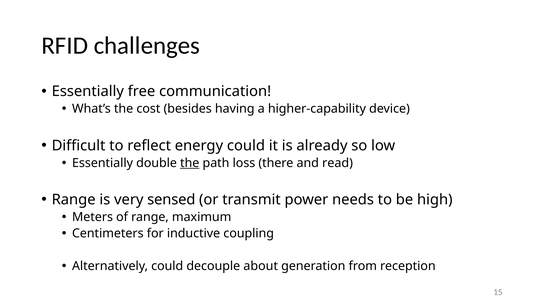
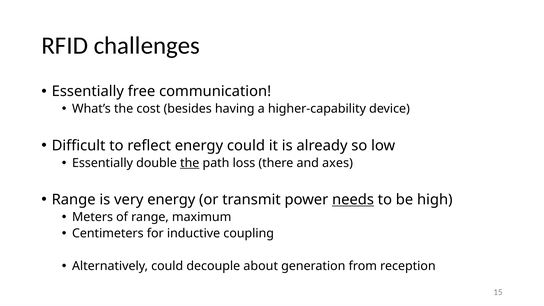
read: read -> axes
very sensed: sensed -> energy
needs underline: none -> present
